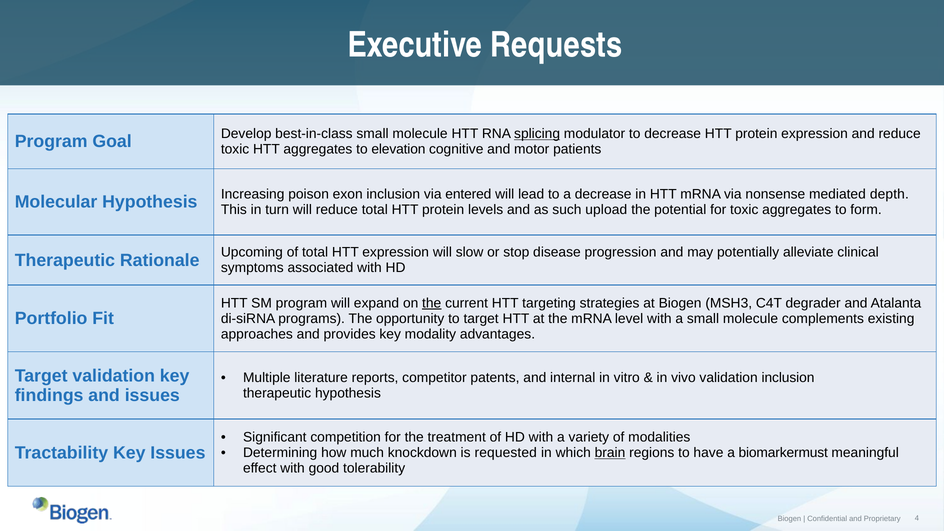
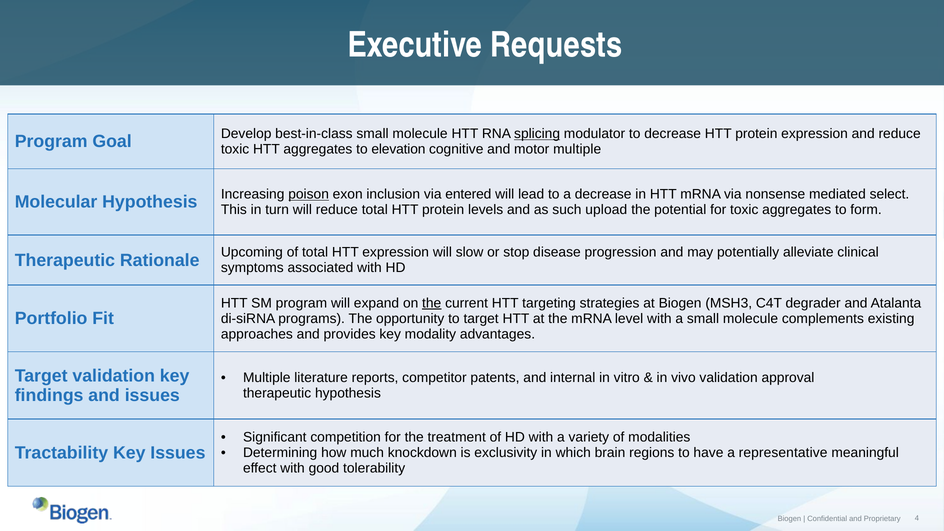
motor patients: patients -> multiple
poison underline: none -> present
depth: depth -> select
validation inclusion: inclusion -> approval
requested: requested -> exclusivity
brain underline: present -> none
biomarkermust: biomarkermust -> representative
